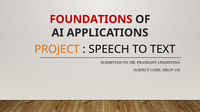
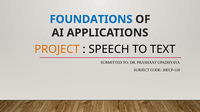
FOUNDATIONS colour: red -> blue
